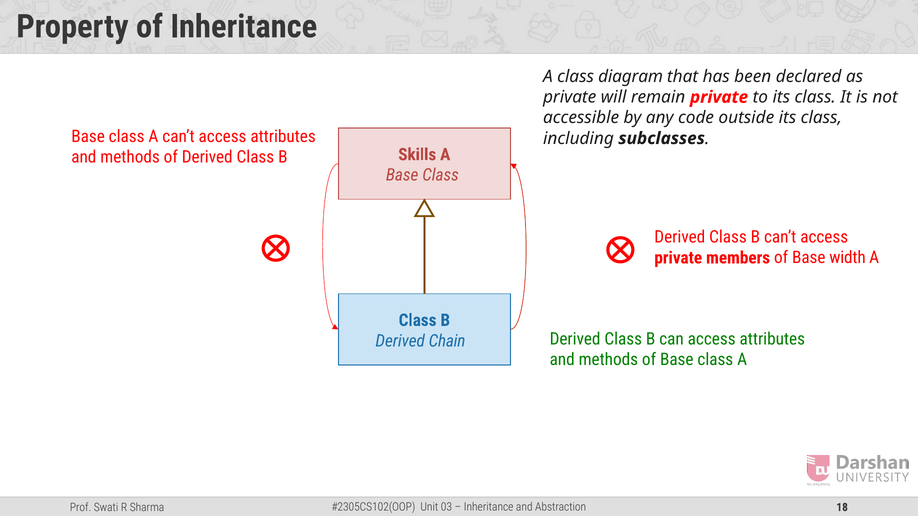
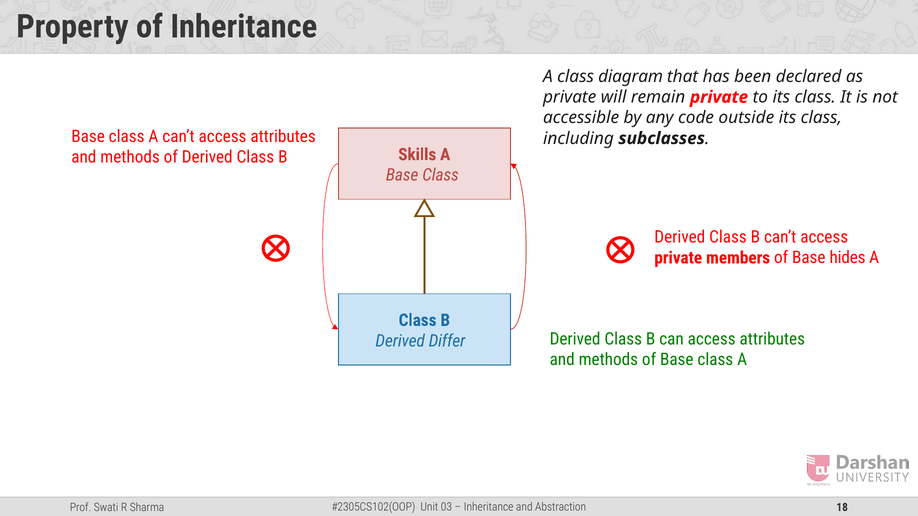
width: width -> hides
Chain: Chain -> Differ
